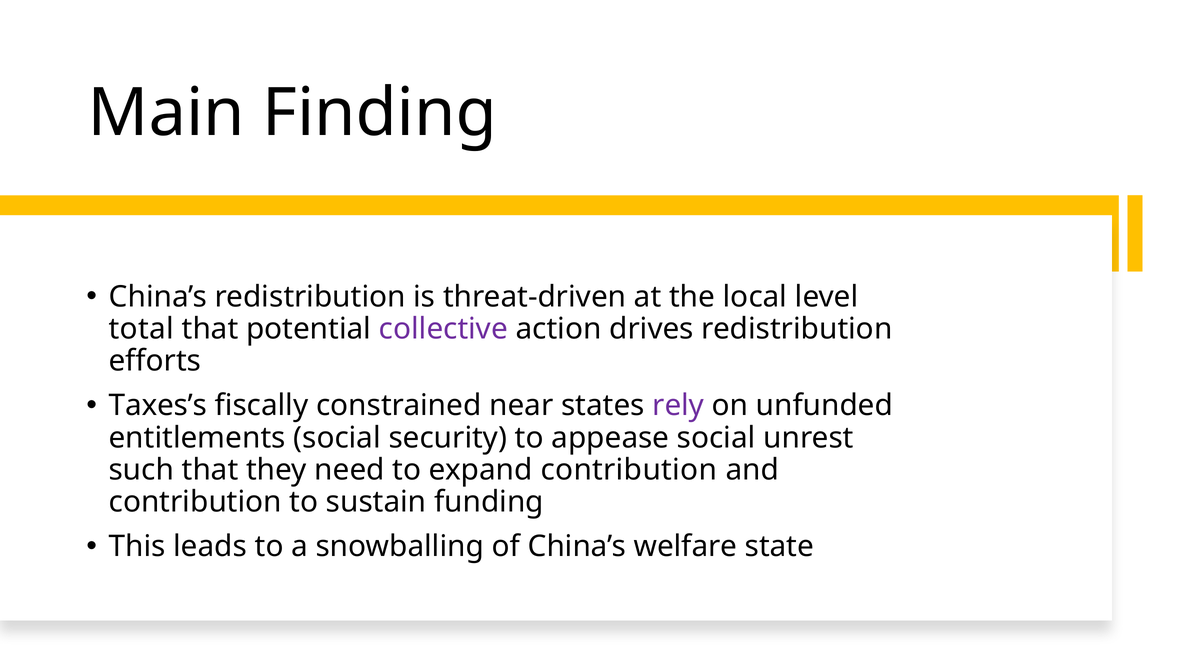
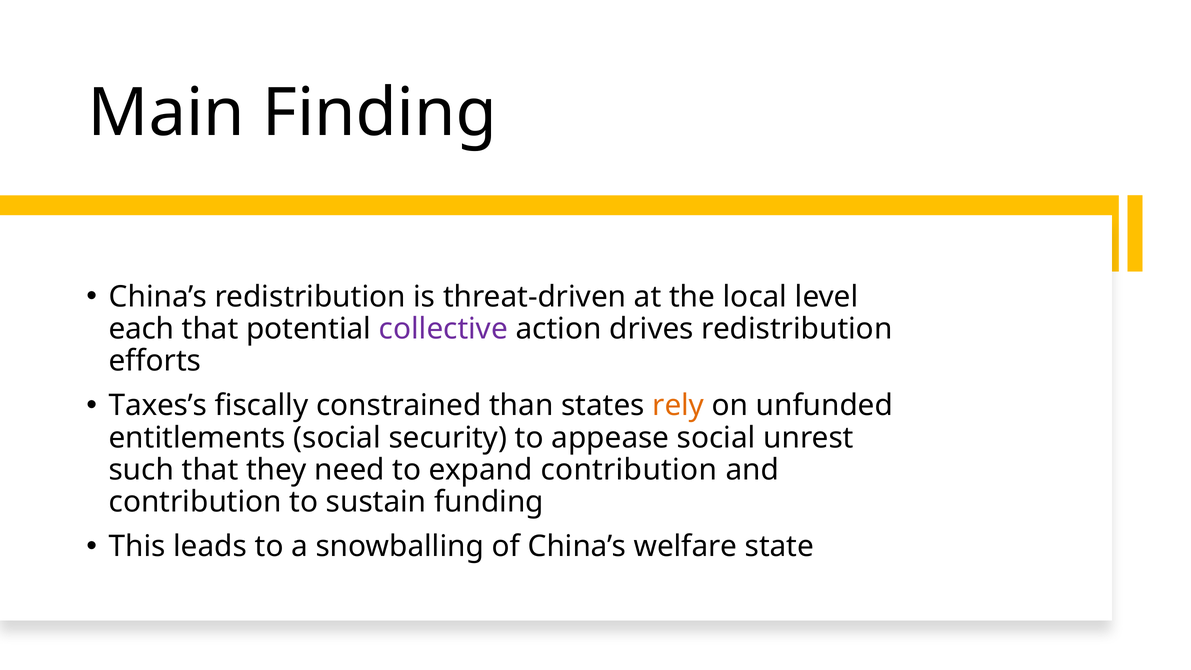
total: total -> each
near: near -> than
rely colour: purple -> orange
